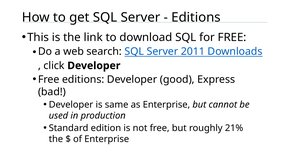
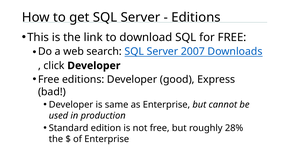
2011: 2011 -> 2007
21%: 21% -> 28%
